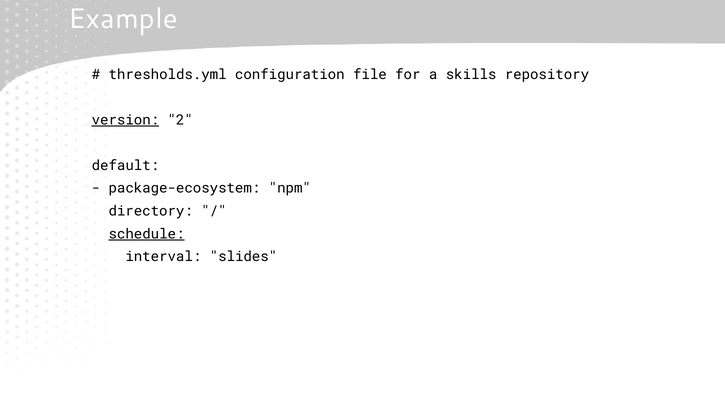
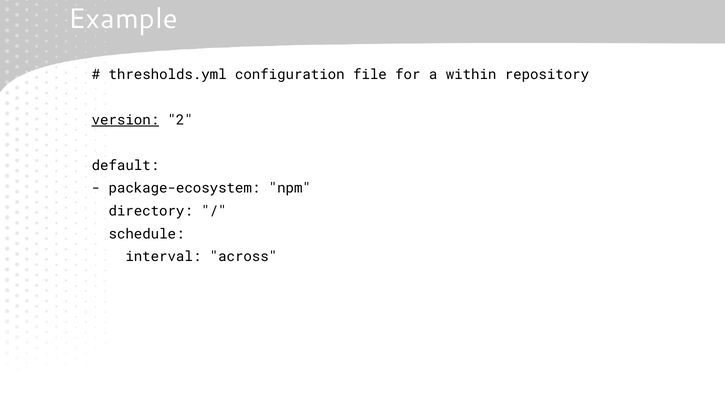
skills: skills -> within
schedule underline: present -> none
slides: slides -> across
